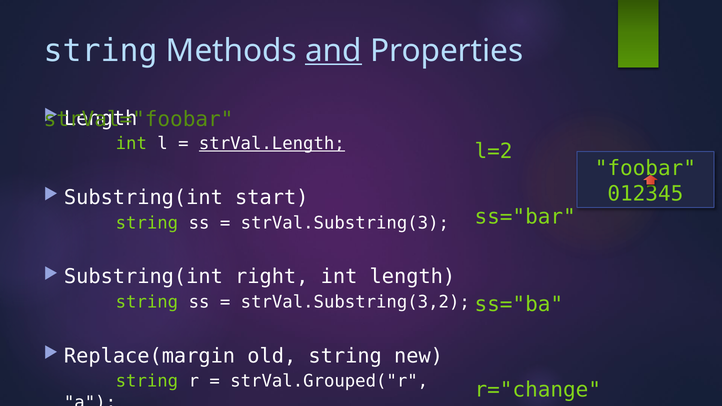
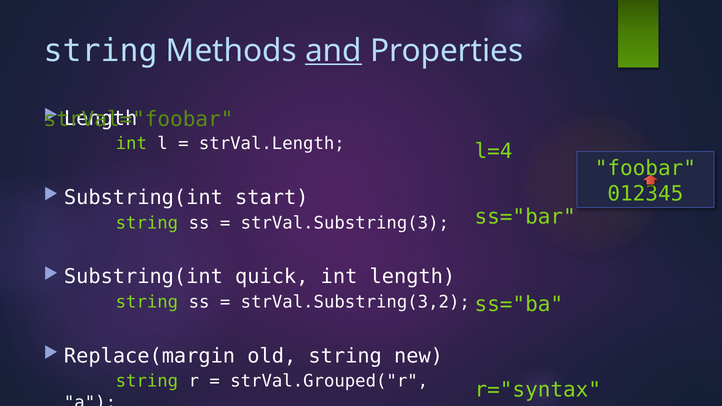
strVal.Length underline: present -> none
l=2: l=2 -> l=4
right: right -> quick
r="change: r="change -> r="syntax
